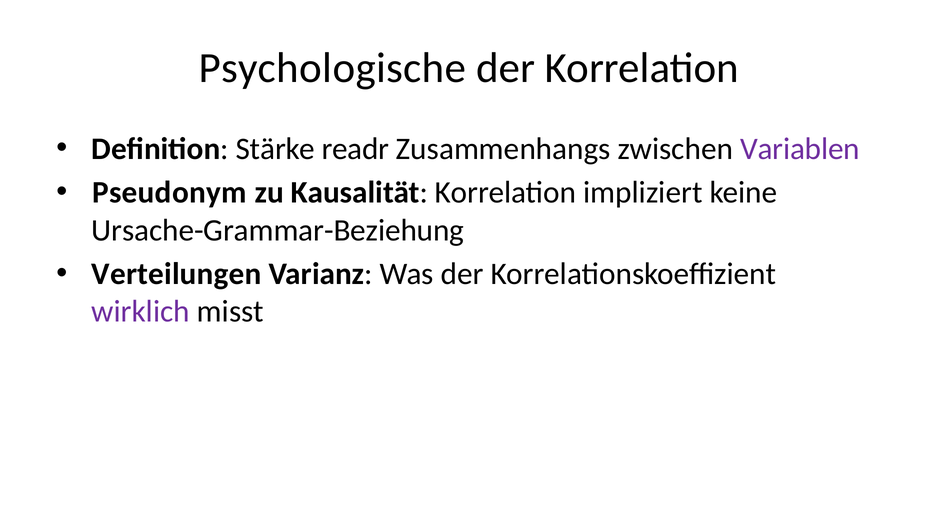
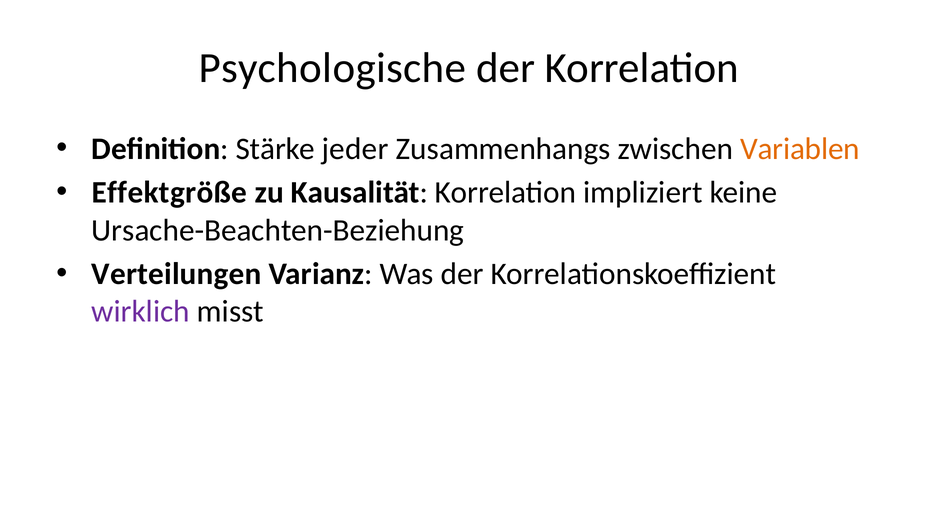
readr: readr -> jeder
Variablen colour: purple -> orange
Pseudonym: Pseudonym -> Effektgröße
Ursache-Grammar-Beziehung: Ursache-Grammar-Beziehung -> Ursache-Beachten-Beziehung
